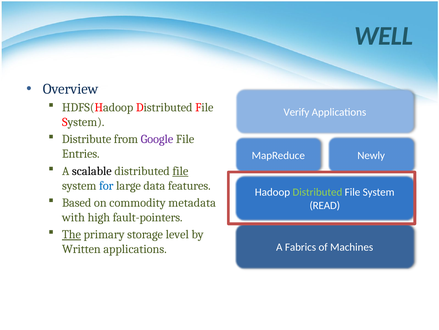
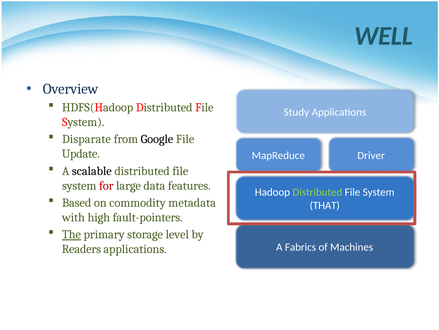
Verify: Verify -> Study
Distribute: Distribute -> Disparate
Google colour: purple -> black
Entries: Entries -> Update
Newly: Newly -> Driver
file at (180, 171) underline: present -> none
for colour: blue -> red
READ: READ -> THAT
Written: Written -> Readers
